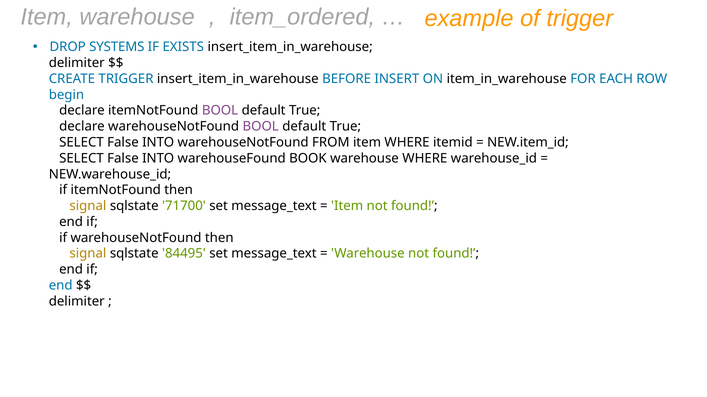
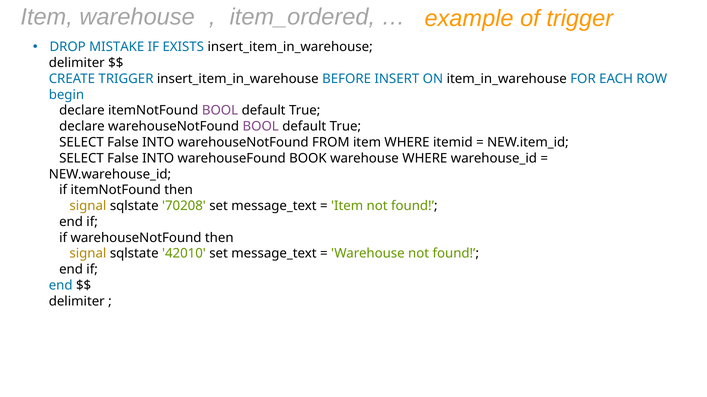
SYSTEMS: SYSTEMS -> MISTAKE
71700: 71700 -> 70208
84495: 84495 -> 42010
